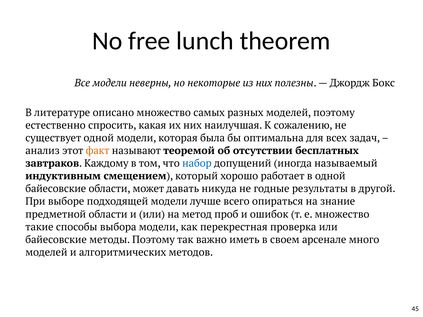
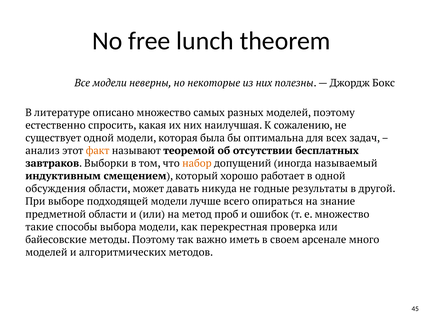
Каждому: Каждому -> Выборки
набор colour: blue -> orange
байесовские at (56, 189): байесовские -> обсуждения
